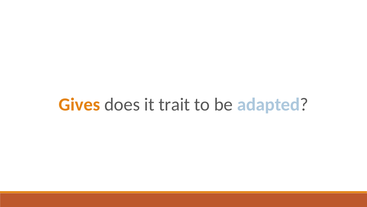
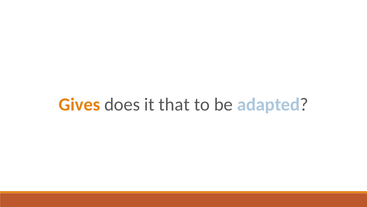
trait: trait -> that
